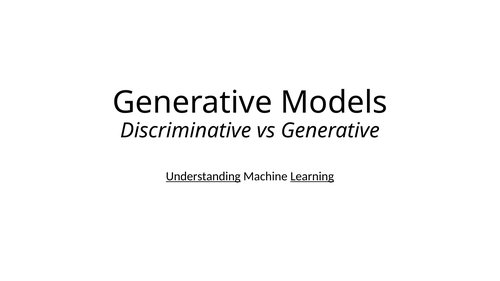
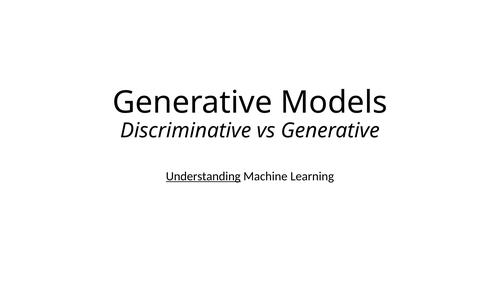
Learning underline: present -> none
